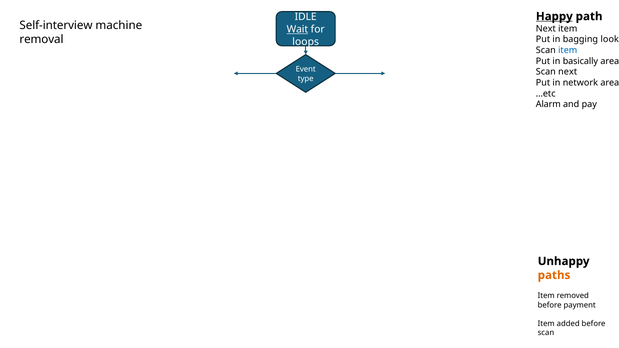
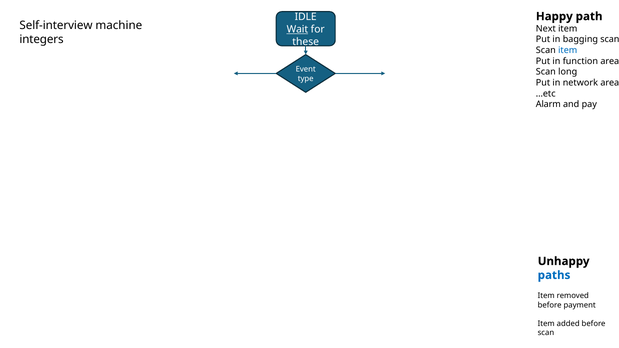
Happy underline: present -> none
removal: removal -> integers
bagging look: look -> scan
loops: loops -> these
basically: basically -> function
Scan next: next -> long
paths colour: orange -> blue
